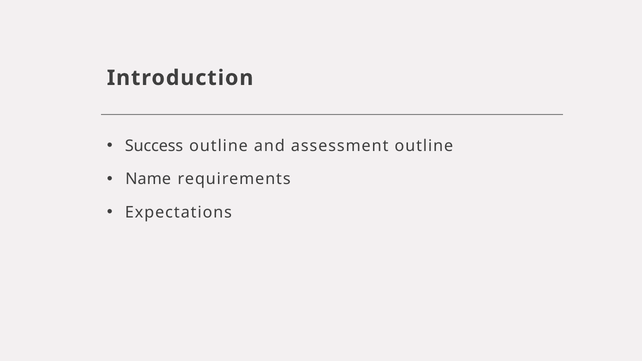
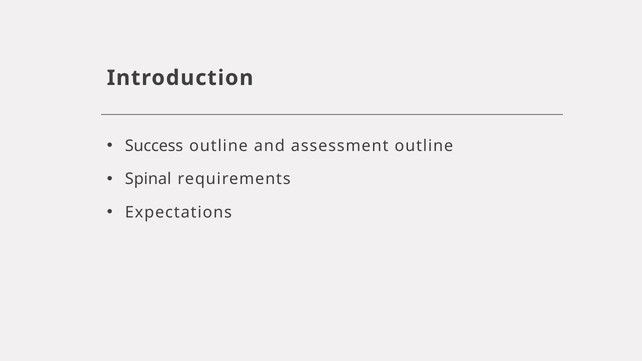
Name: Name -> Spinal
